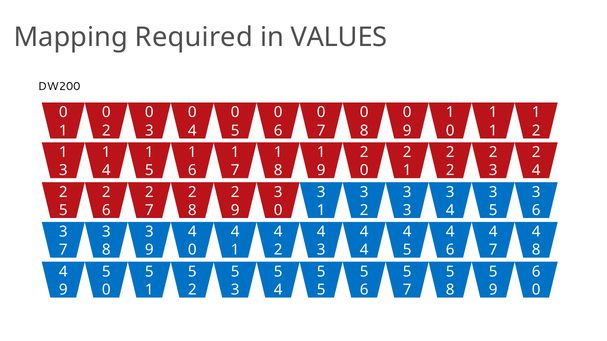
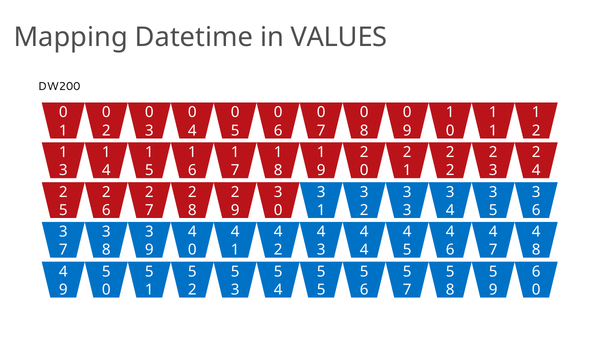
Required: Required -> Datetime
